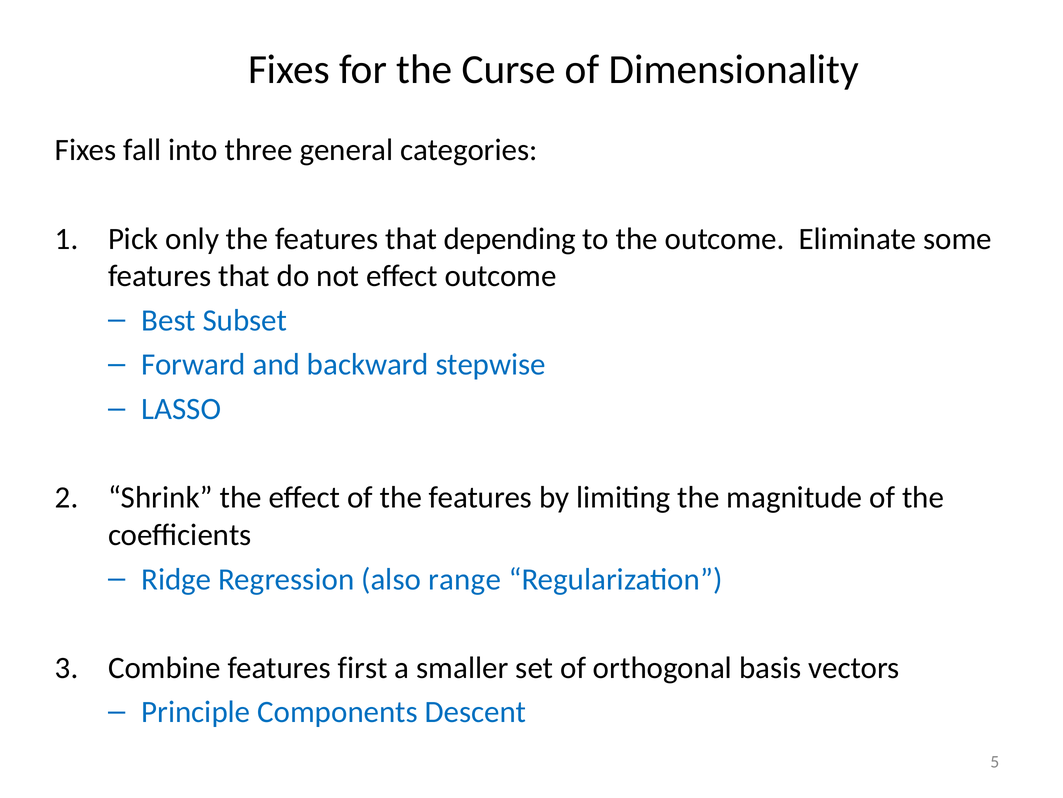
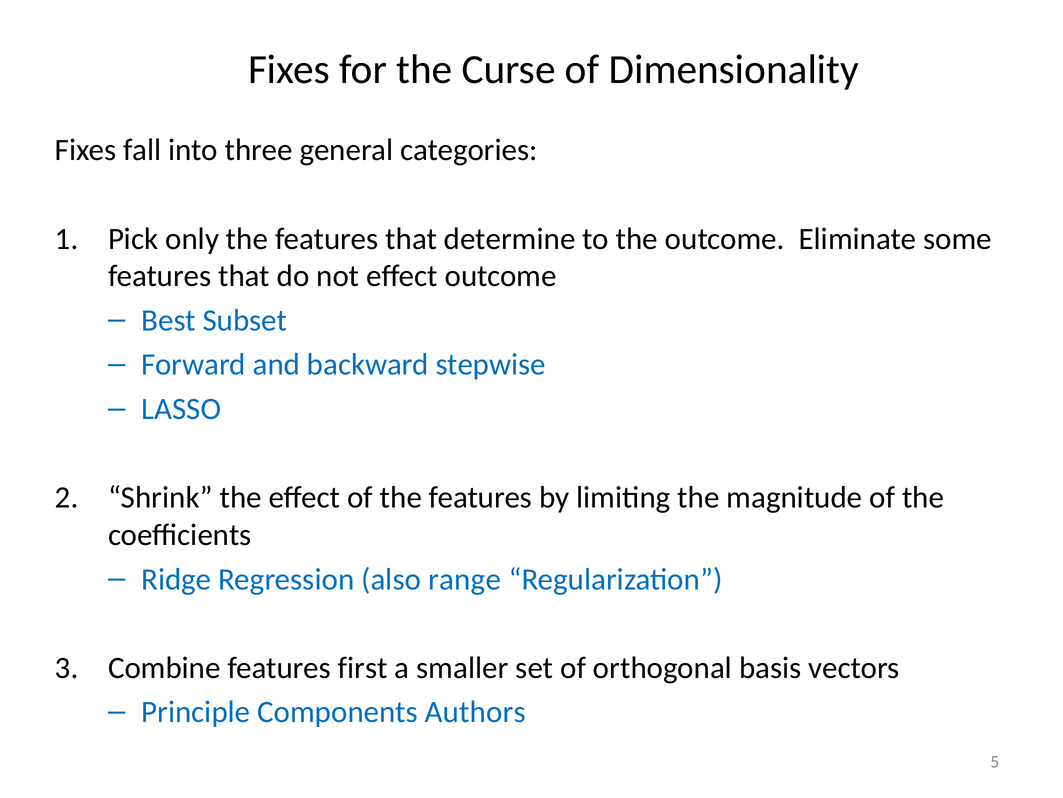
depending: depending -> determine
Descent: Descent -> Authors
